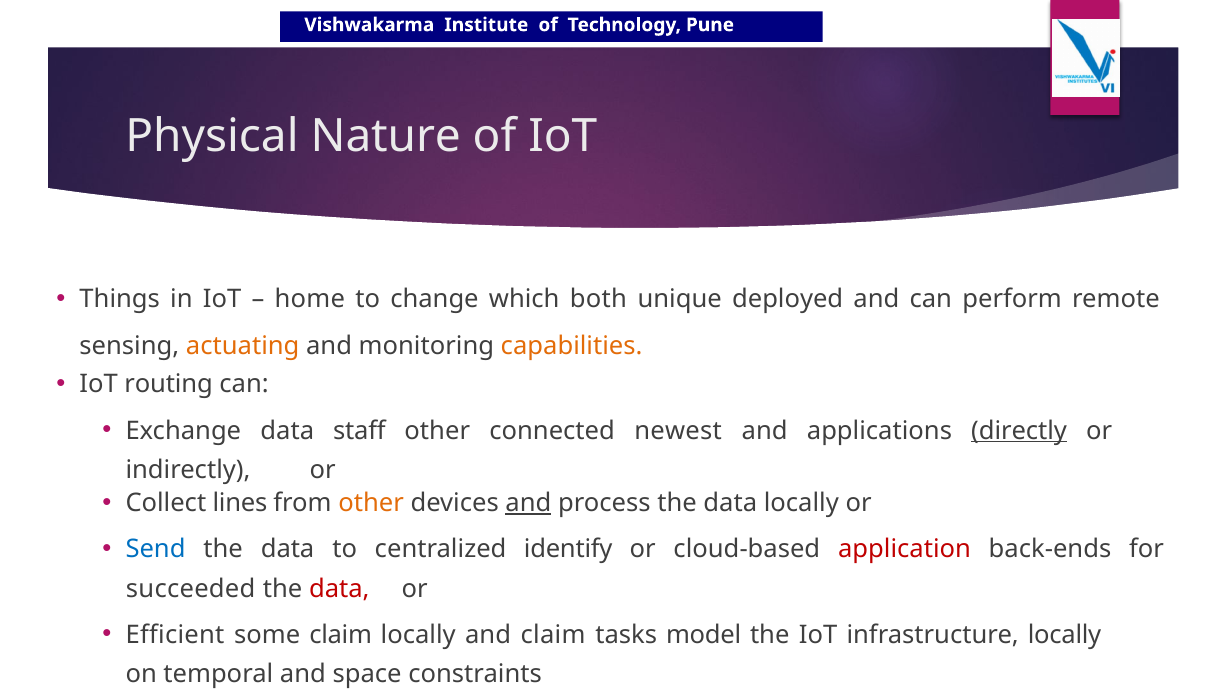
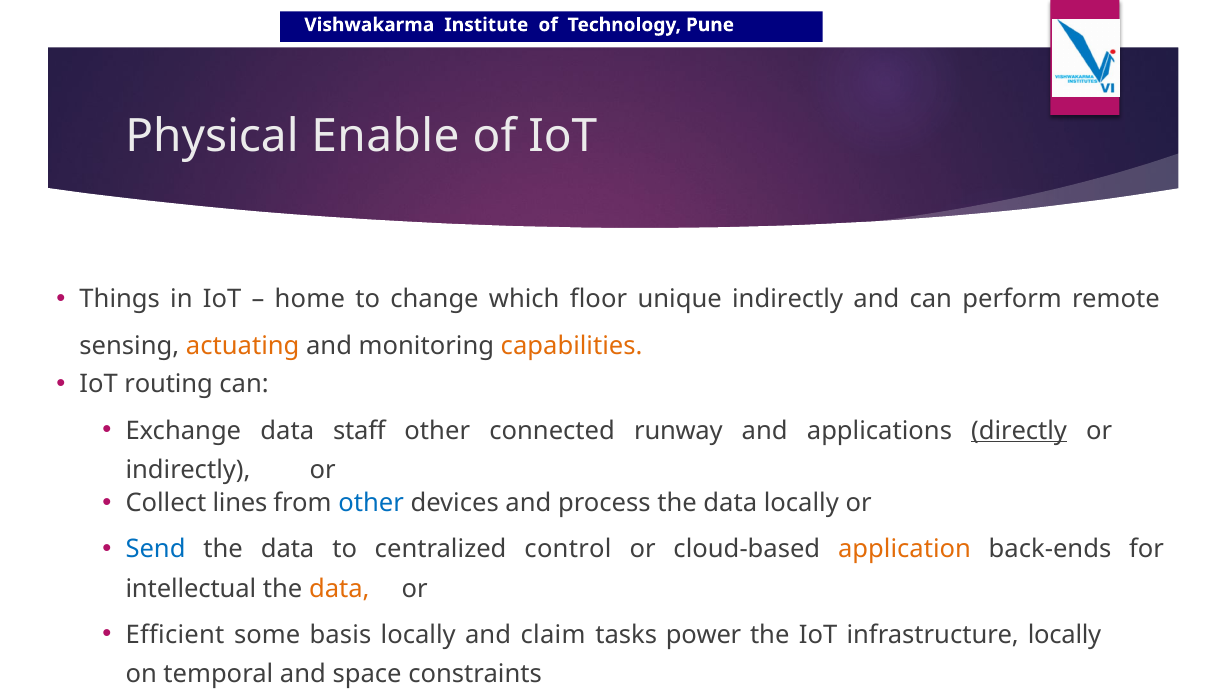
Nature: Nature -> Enable
both: both -> floor
unique deployed: deployed -> indirectly
newest: newest -> runway
other at (371, 503) colour: orange -> blue
and at (528, 503) underline: present -> none
identify: identify -> control
application colour: red -> orange
succeeded: succeeded -> intellectual
data at (339, 589) colour: red -> orange
some claim: claim -> basis
model: model -> power
